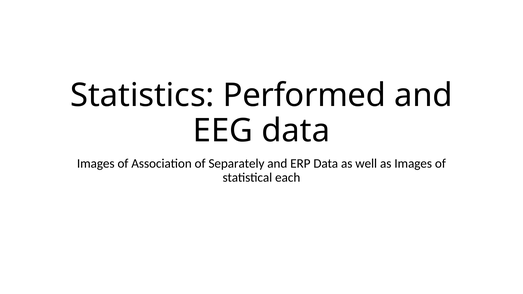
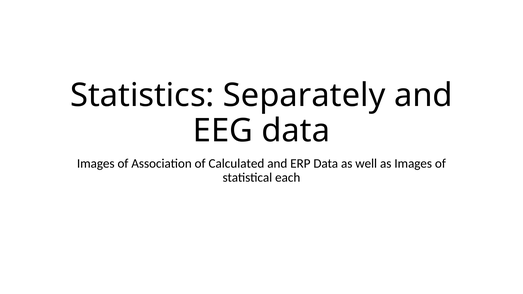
Performed: Performed -> Separately
Separately: Separately -> Calculated
